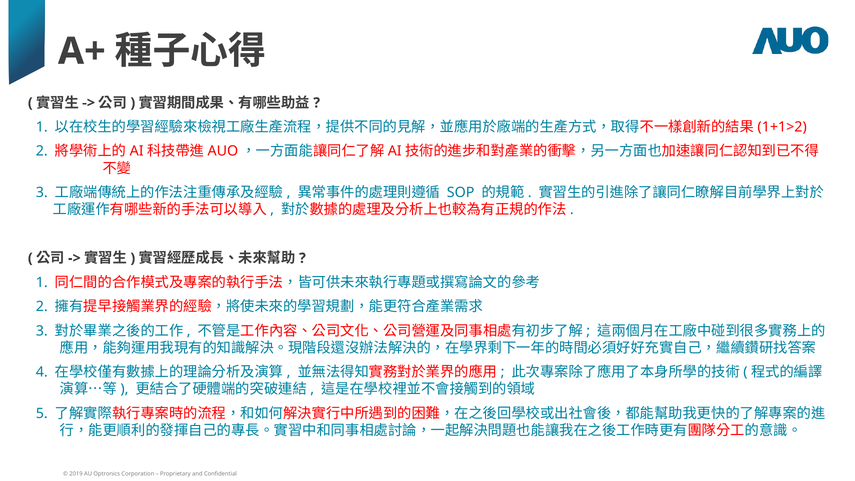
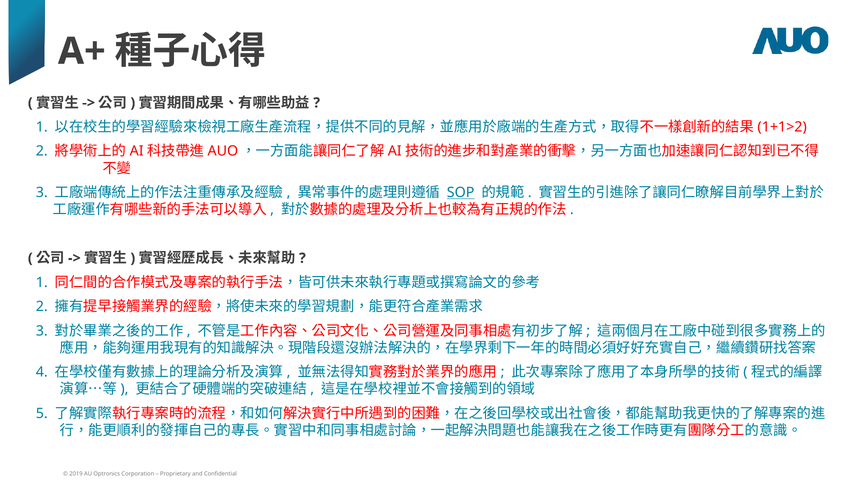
SOP underline: none -> present
